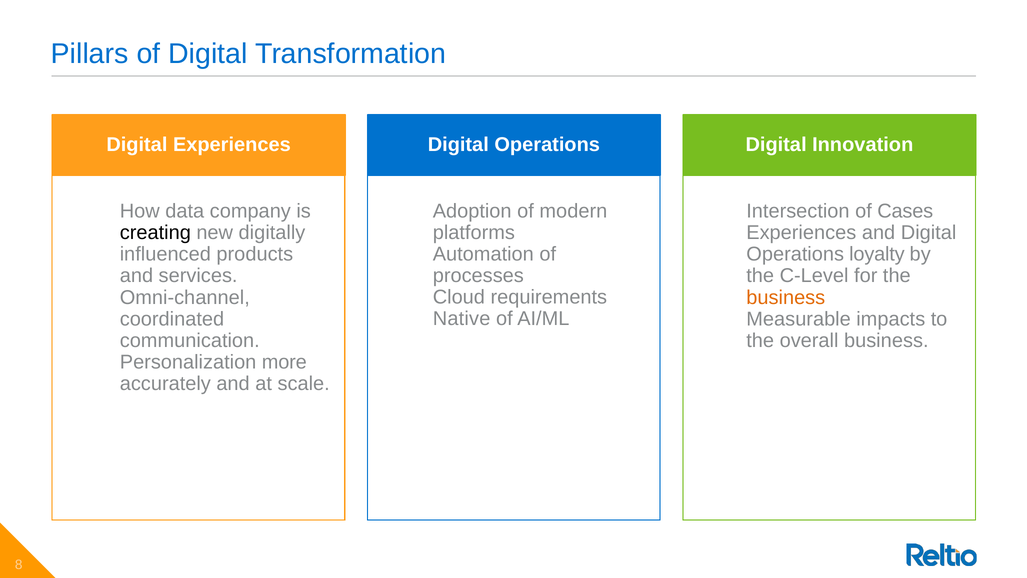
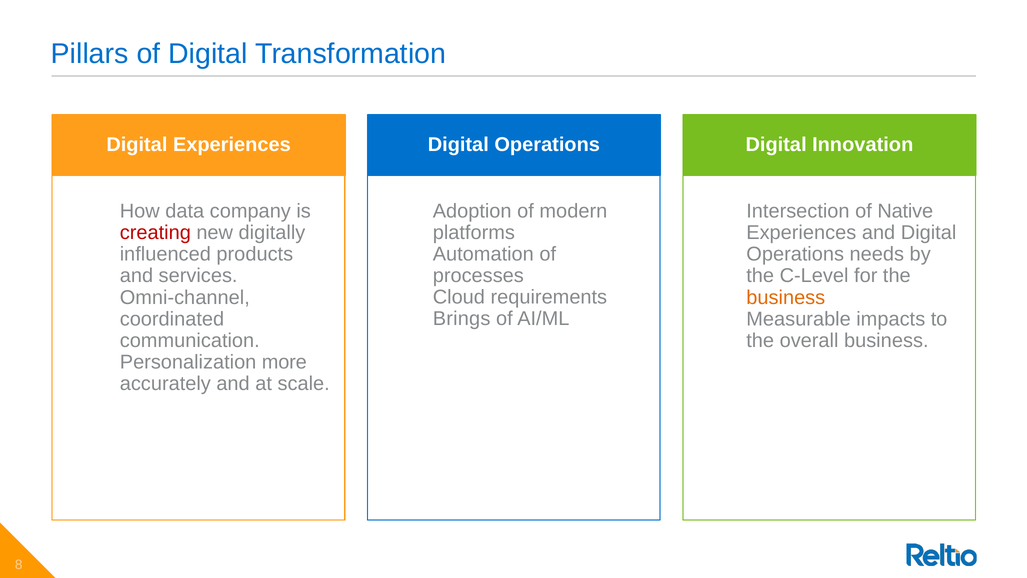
Cases: Cases -> Native
creating colour: black -> red
loyalty: loyalty -> needs
Native: Native -> Brings
